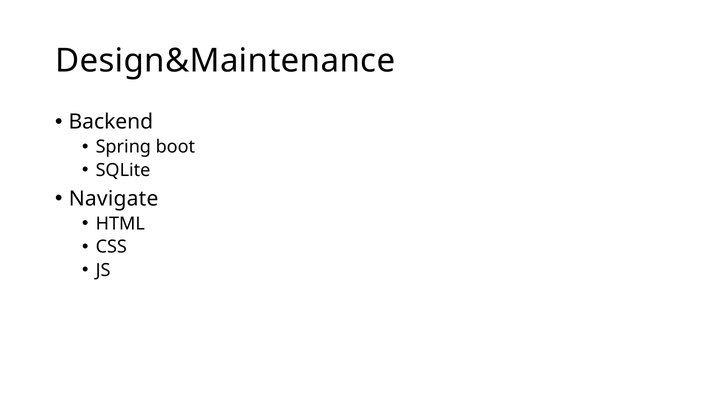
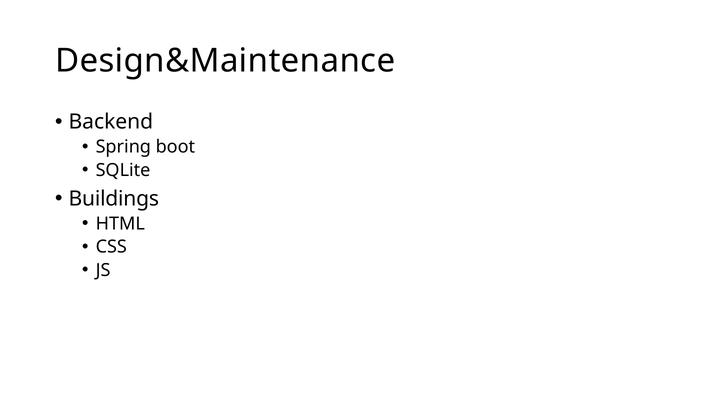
Navigate: Navigate -> Buildings
